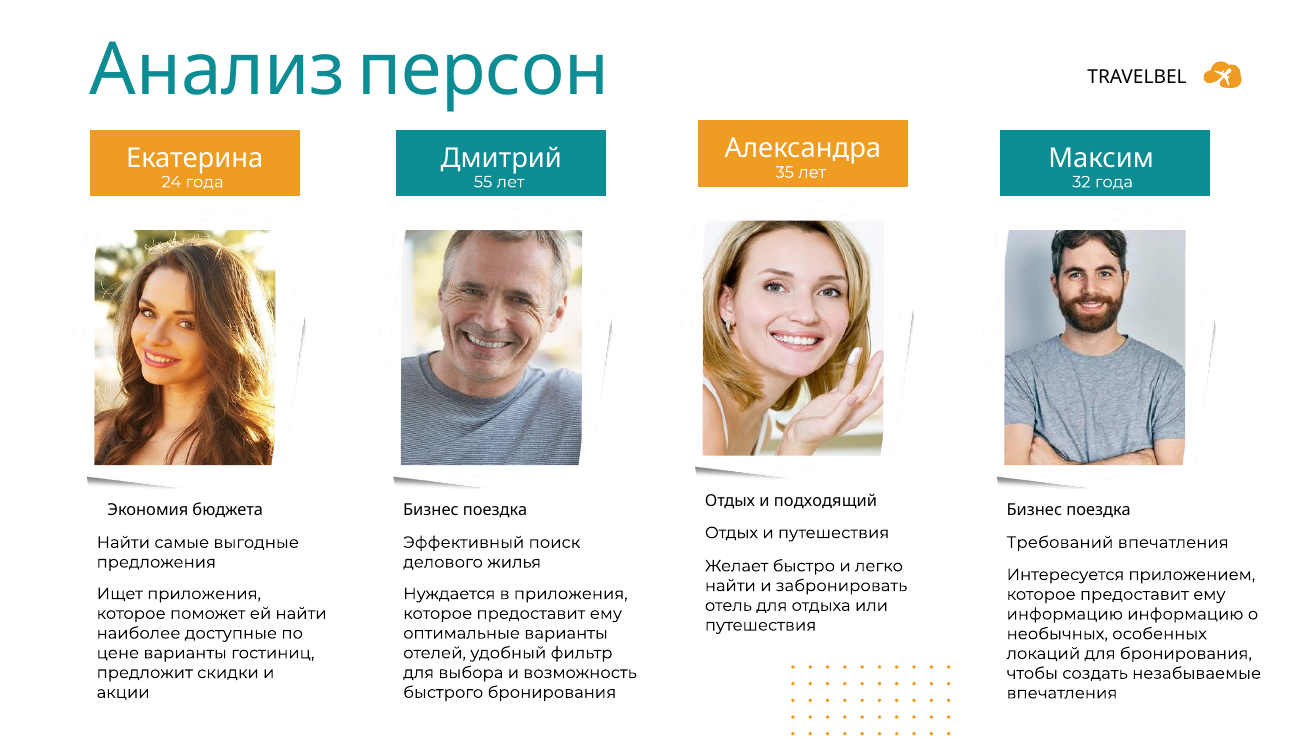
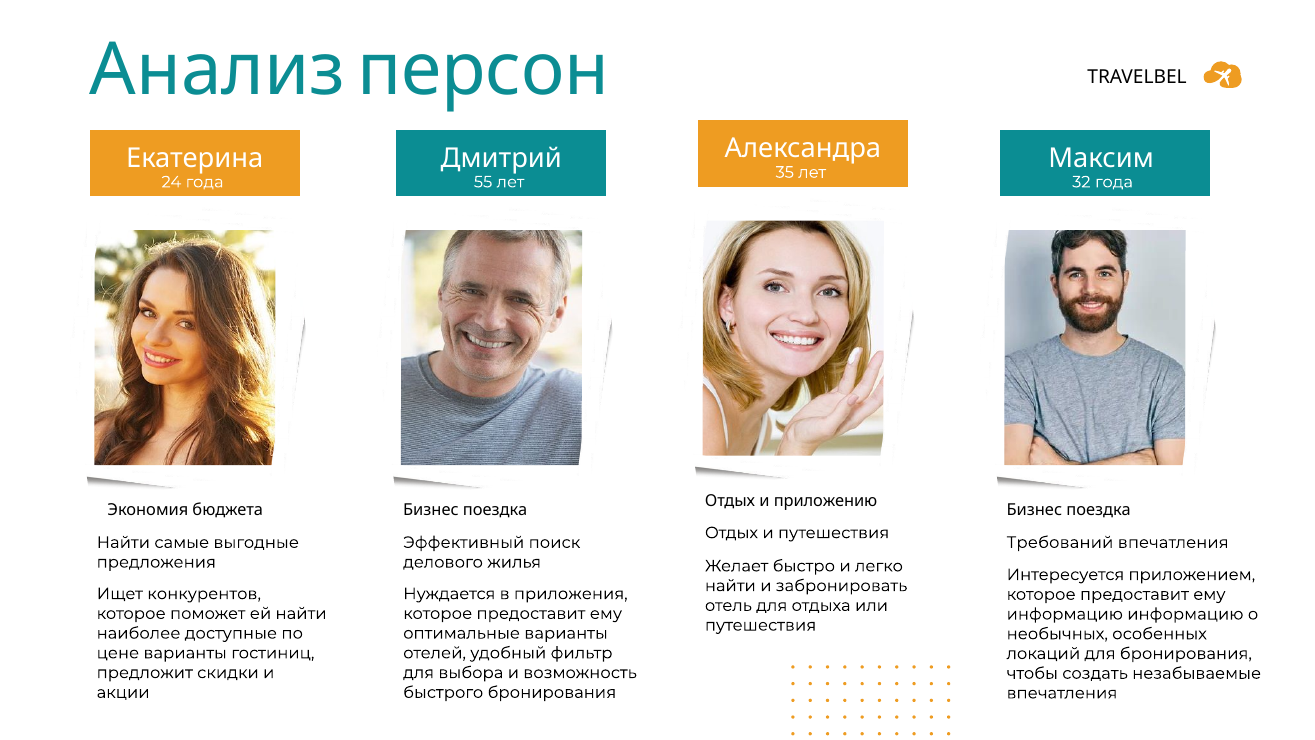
подходящий: подходящий -> приложению
Ищет приложения: приложения -> конкурентов
